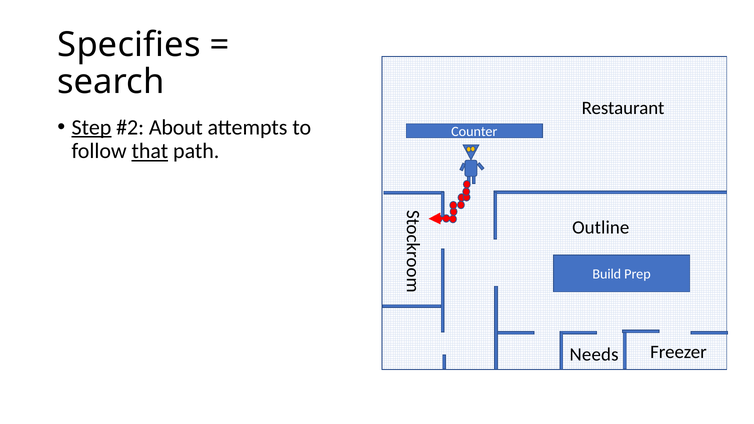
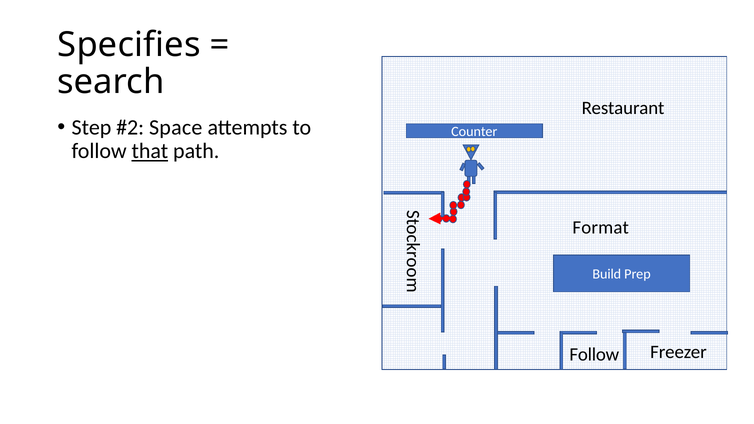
Step underline: present -> none
About: About -> Space
Outline: Outline -> Format
Needs at (594, 355): Needs -> Follow
